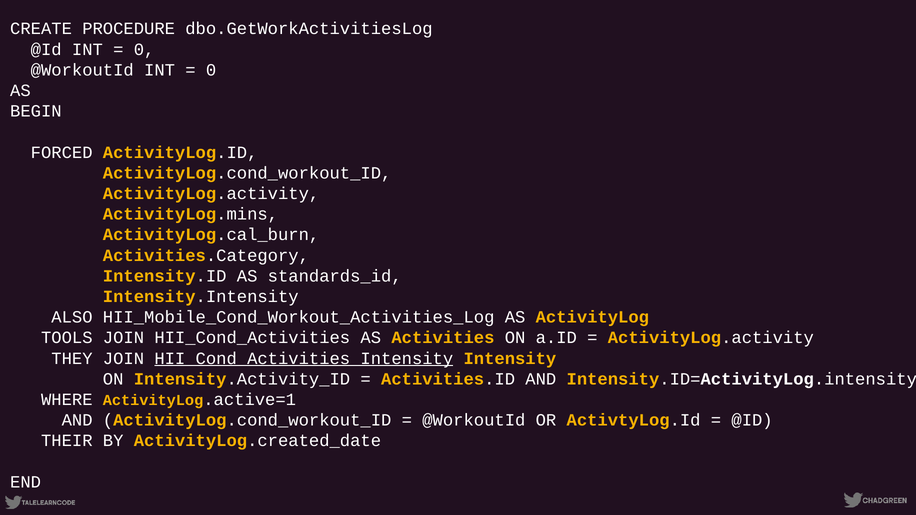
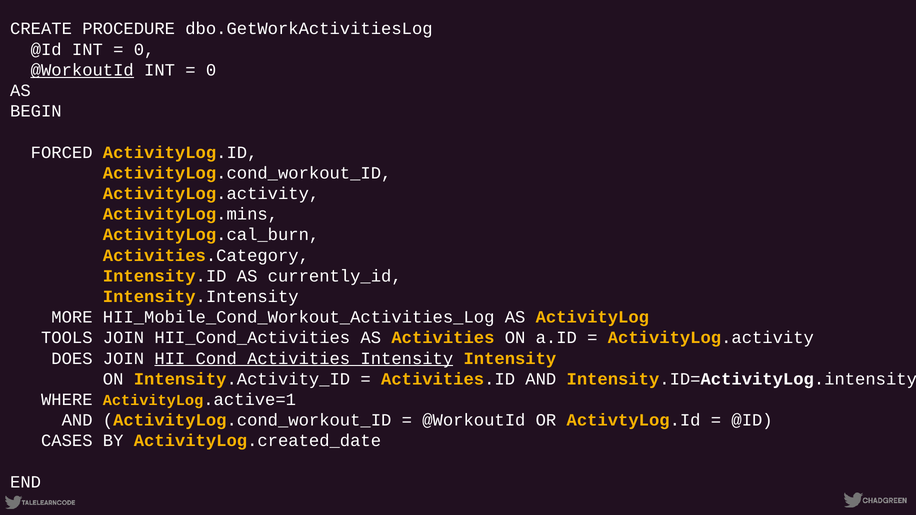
@WorkoutId at (82, 70) underline: none -> present
standards_id: standards_id -> currently_id
ALSO: ALSO -> MORE
THEY: THEY -> DOES
THEIR: THEIR -> CASES
